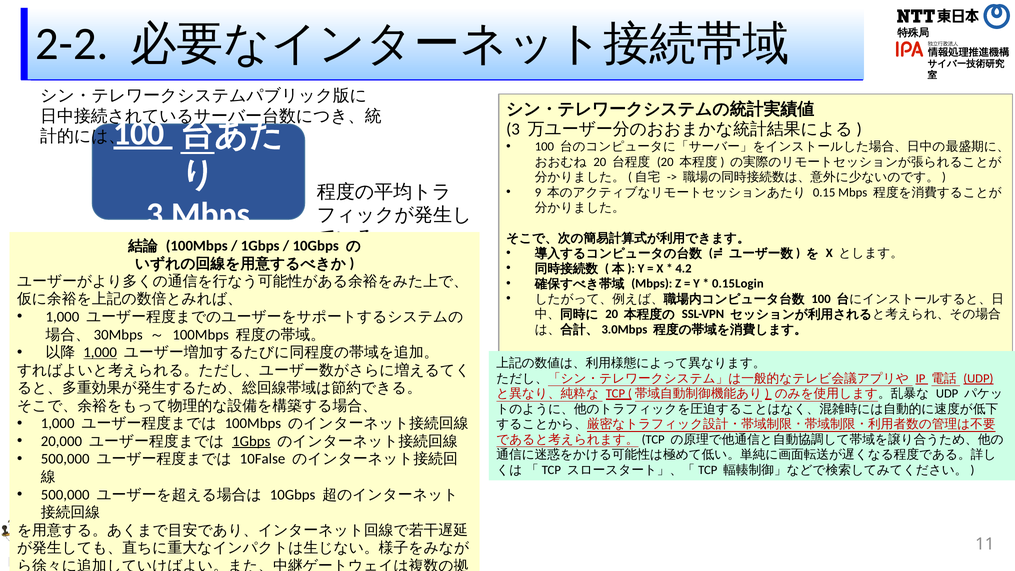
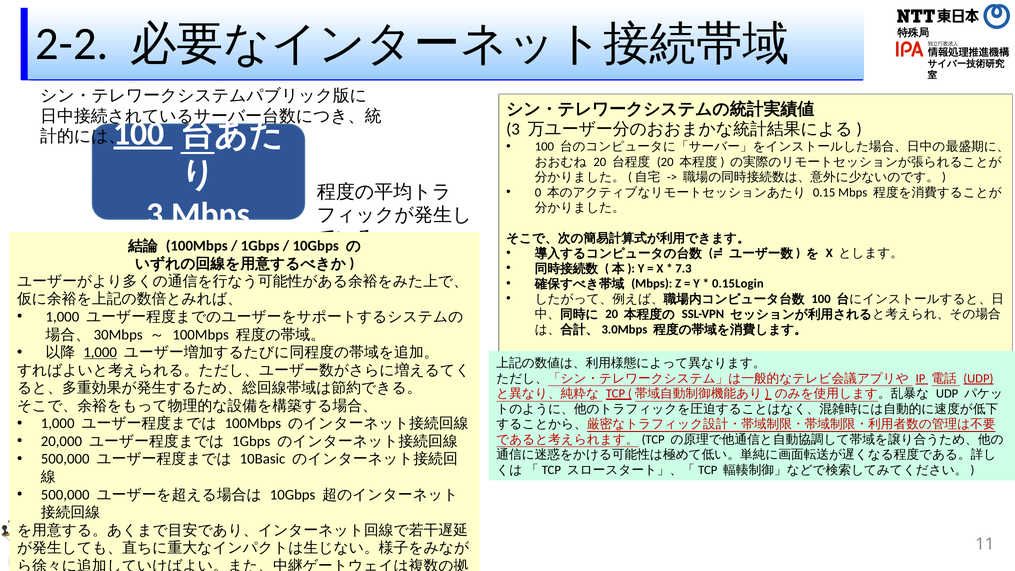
9: 9 -> 0
4.2: 4.2 -> 7.3
1Gbps at (251, 441) underline: present -> none
10False: 10False -> 10Basic
